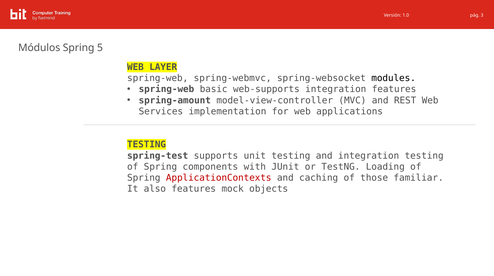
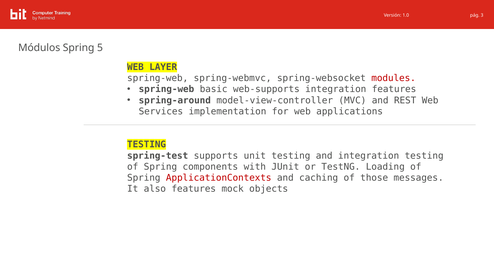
modules colour: black -> red
spring-amount: spring-amount -> spring-around
familiar: familiar -> messages
